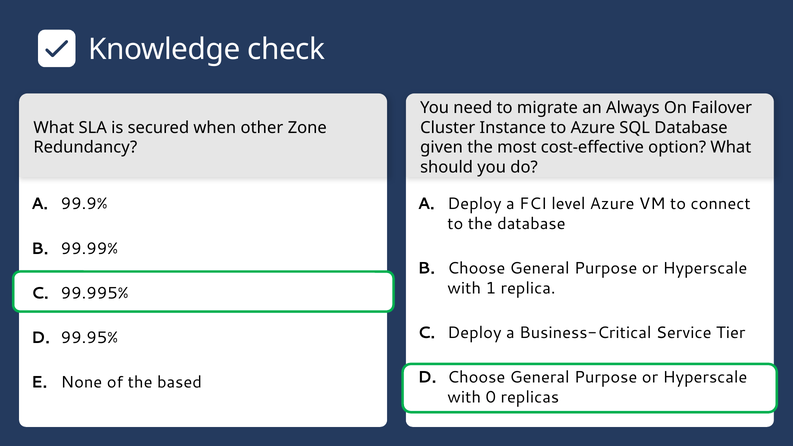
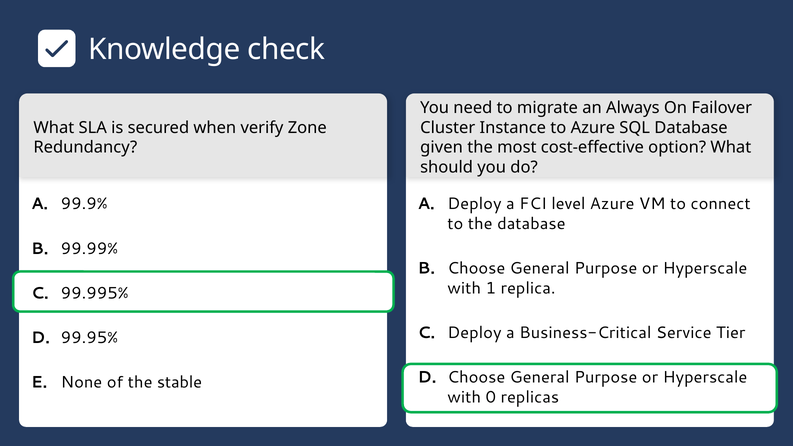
other: other -> verify
based: based -> stable
